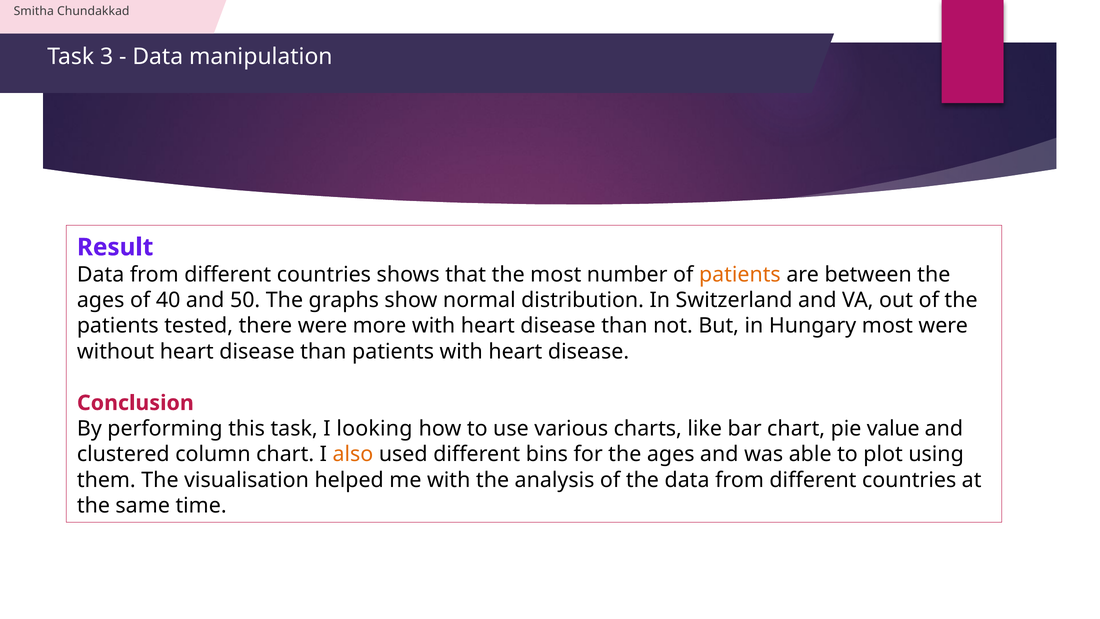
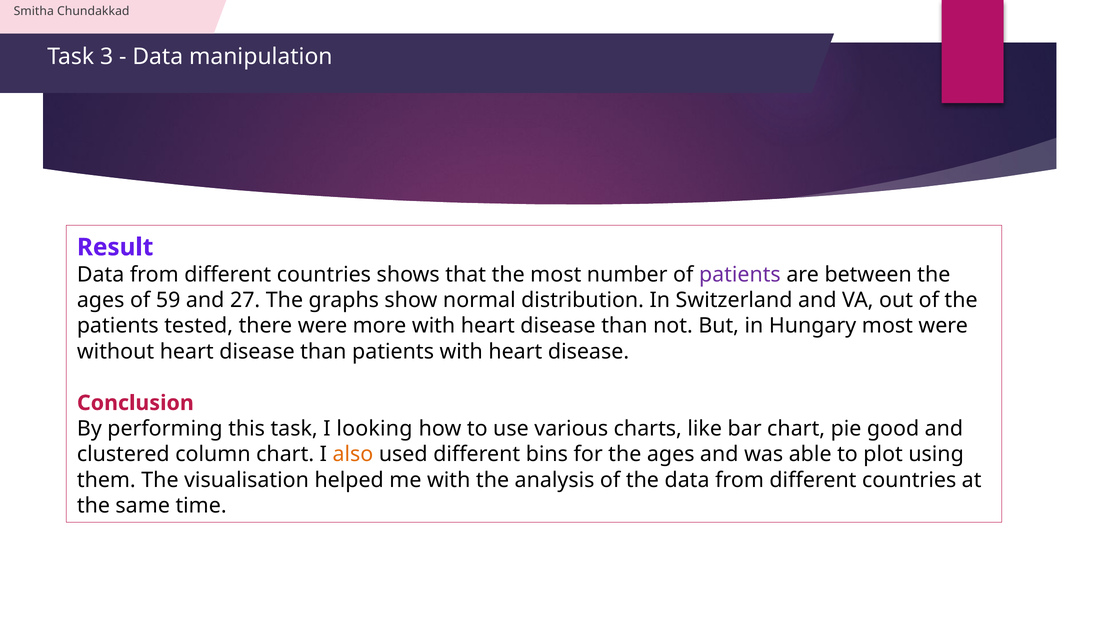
patients at (740, 274) colour: orange -> purple
40: 40 -> 59
50: 50 -> 27
value: value -> good
